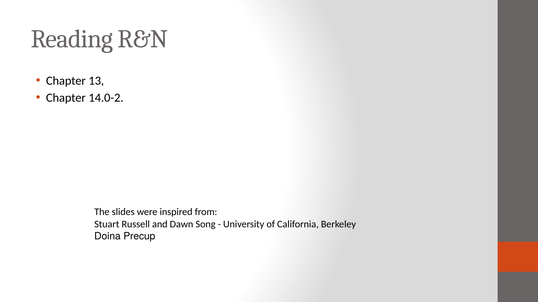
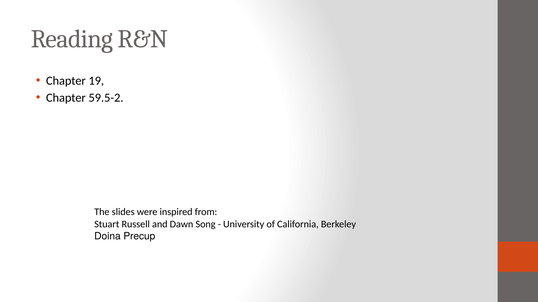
13: 13 -> 19
14.0-2: 14.0-2 -> 59.5-2
